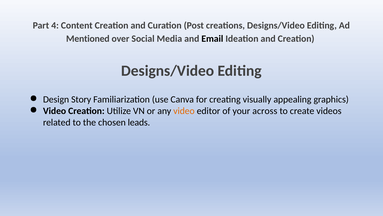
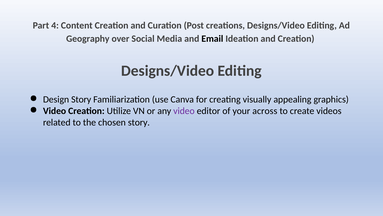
Mentioned: Mentioned -> Geography
video at (184, 111) colour: orange -> purple
chosen leads: leads -> story
